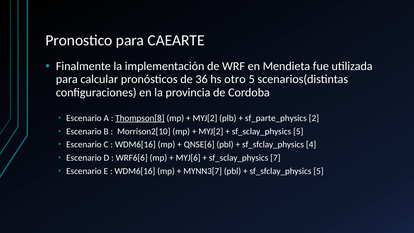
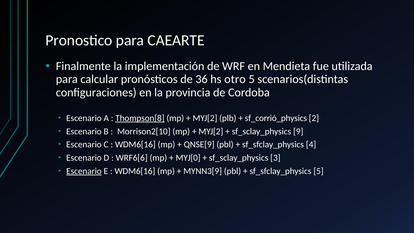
sf_parte_physics: sf_parte_physics -> sf_corrió_physics
sf_sclay_physics 5: 5 -> 9
QNSE[6: QNSE[6 -> QNSE[9
MYJ[6: MYJ[6 -> MYJ[0
7: 7 -> 3
Escenario at (84, 171) underline: none -> present
MYNN3[7: MYNN3[7 -> MYNN3[9
